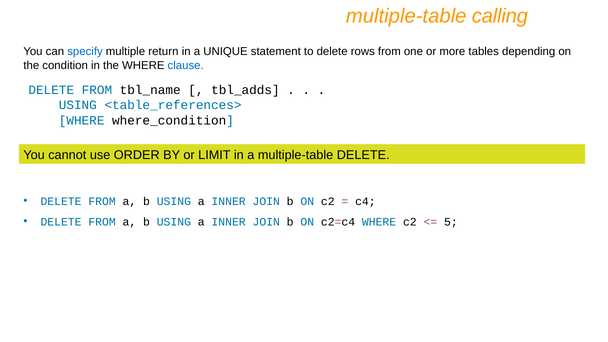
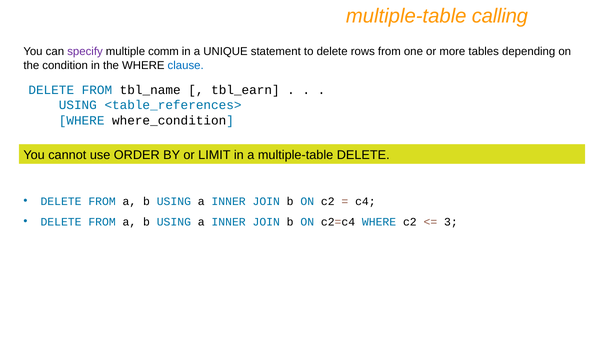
specify colour: blue -> purple
return: return -> comm
tbl_adds: tbl_adds -> tbl_earn
5: 5 -> 3
